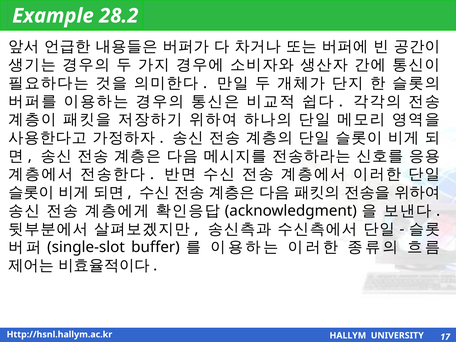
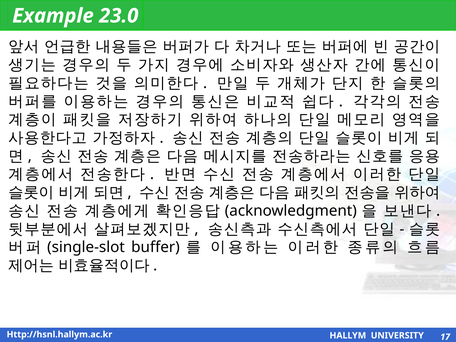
28.2: 28.2 -> 23.0
